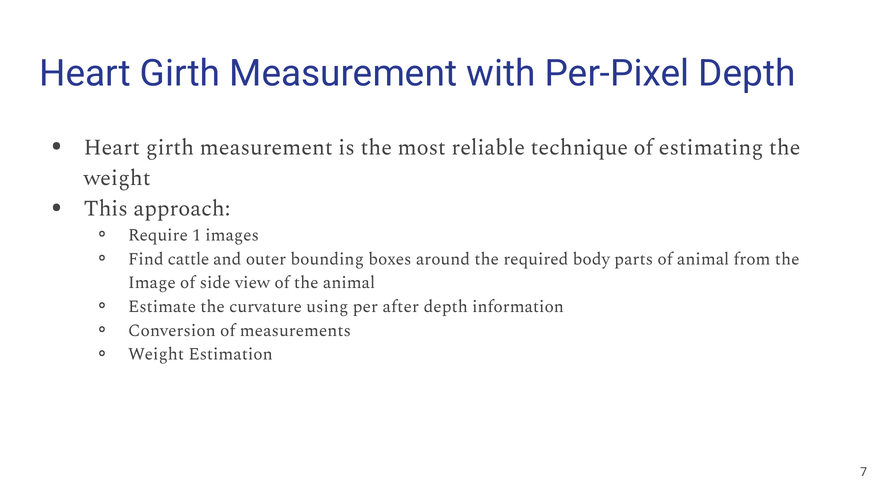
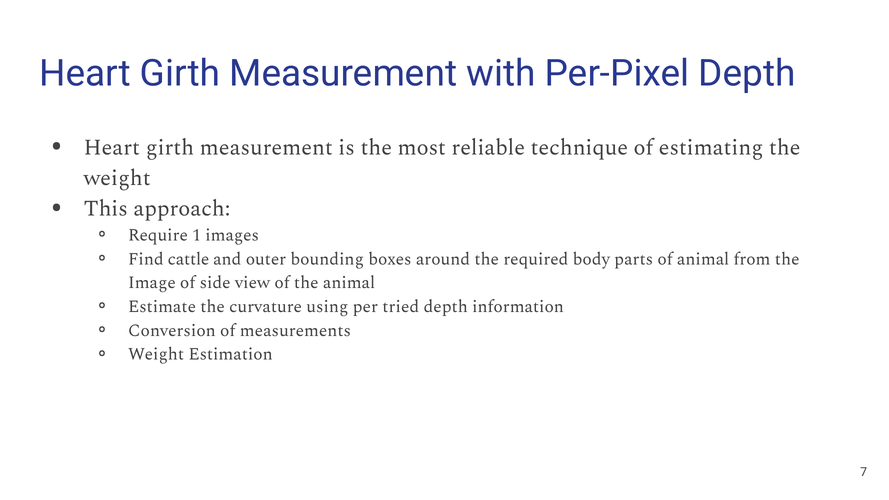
after: after -> tried
